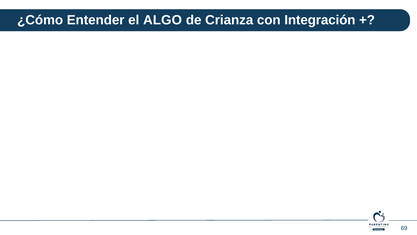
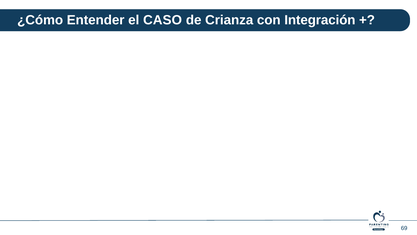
ALGO: ALGO -> CASO
